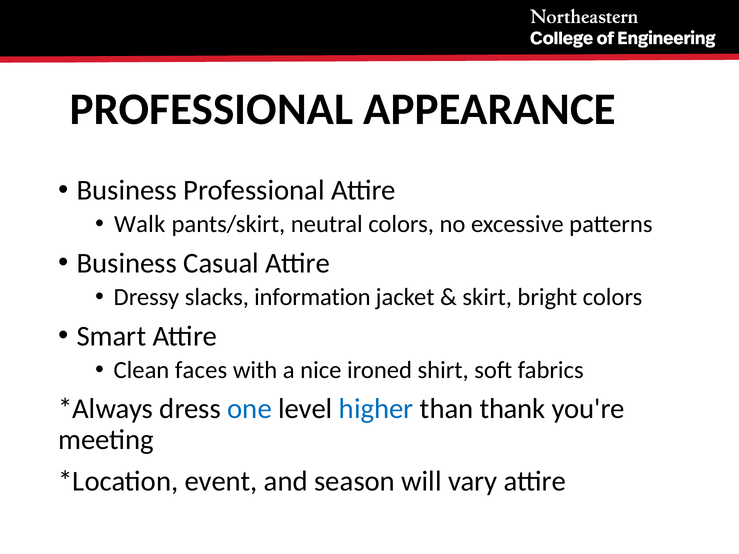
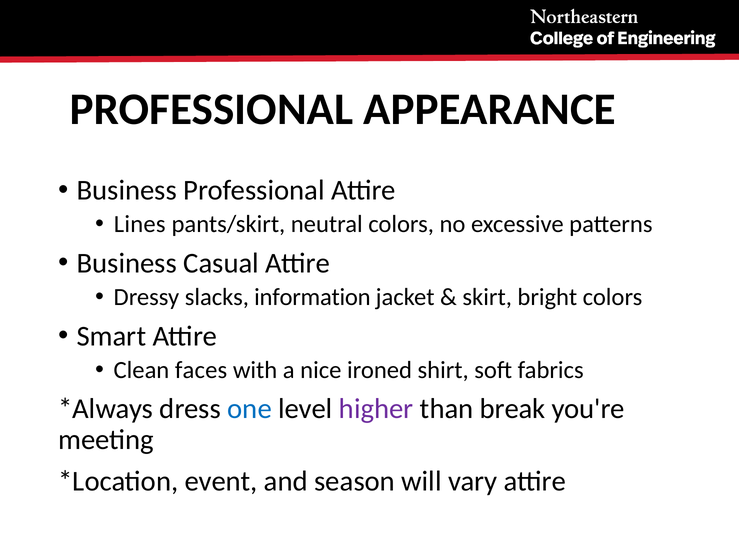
Walk: Walk -> Lines
higher colour: blue -> purple
thank: thank -> break
